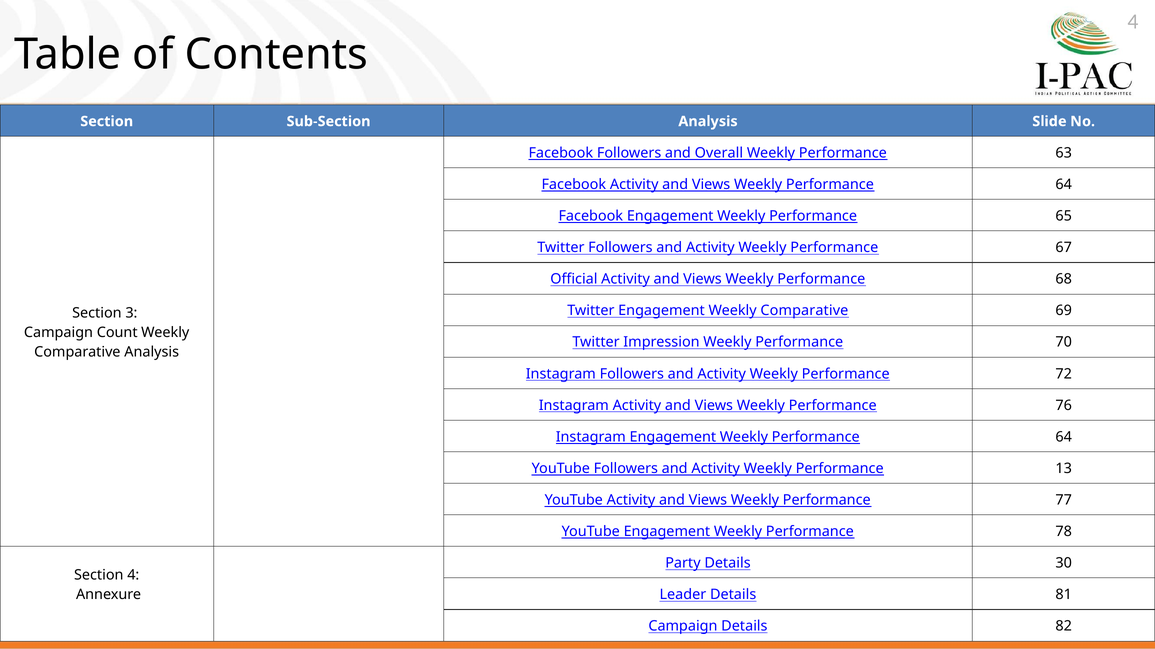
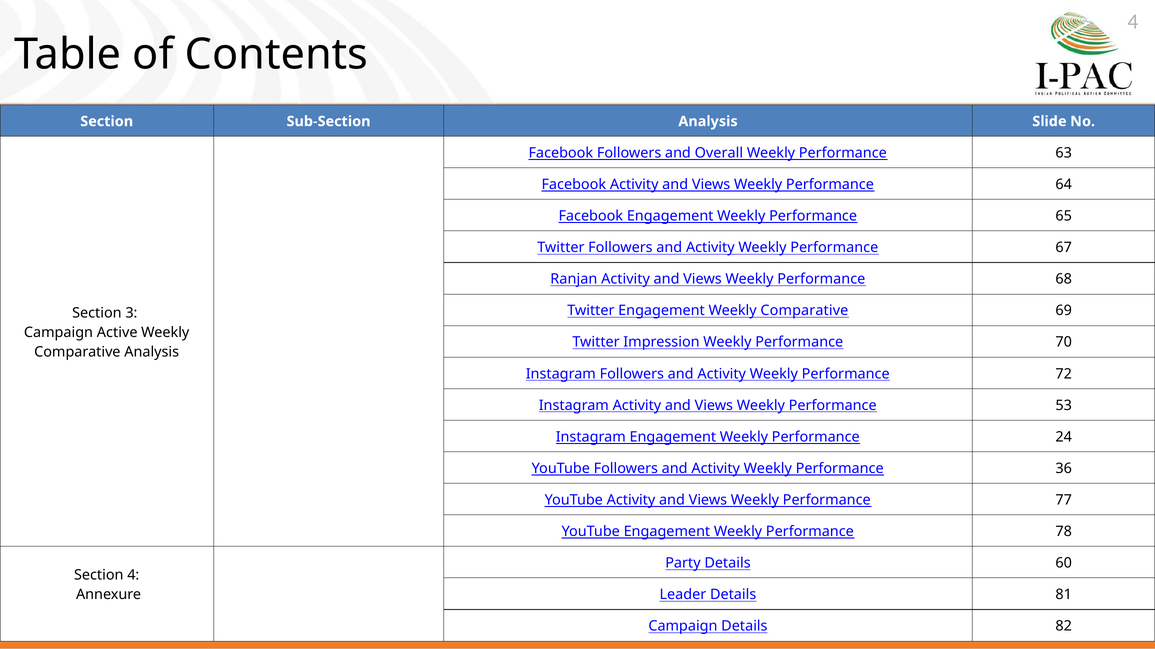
Official: Official -> Ranjan
Count: Count -> Active
76: 76 -> 53
Engagement Weekly Performance 64: 64 -> 24
13: 13 -> 36
30: 30 -> 60
